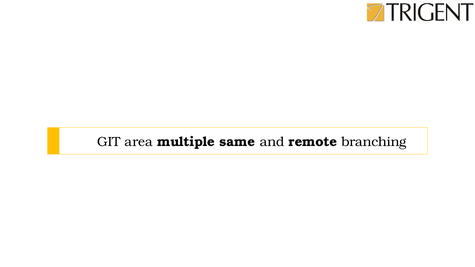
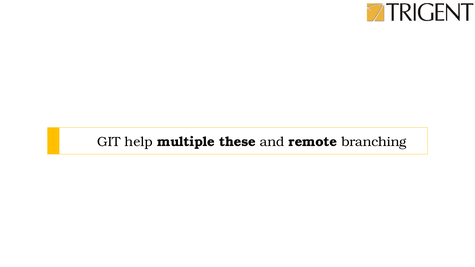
area: area -> help
same: same -> these
